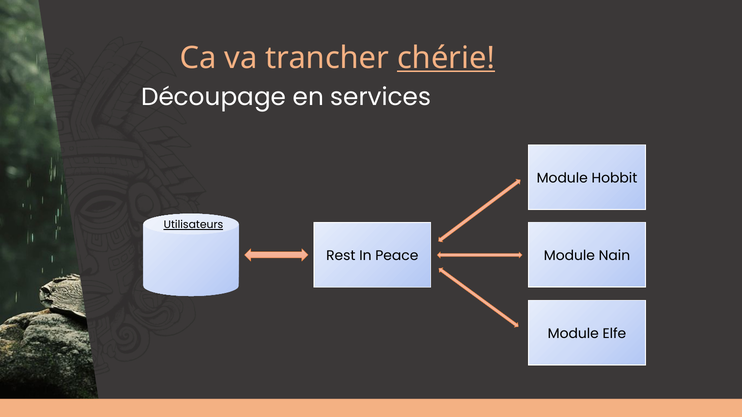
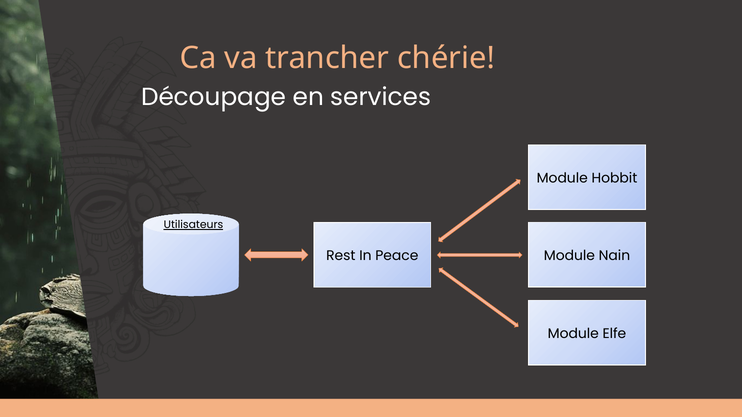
chérie underline: present -> none
